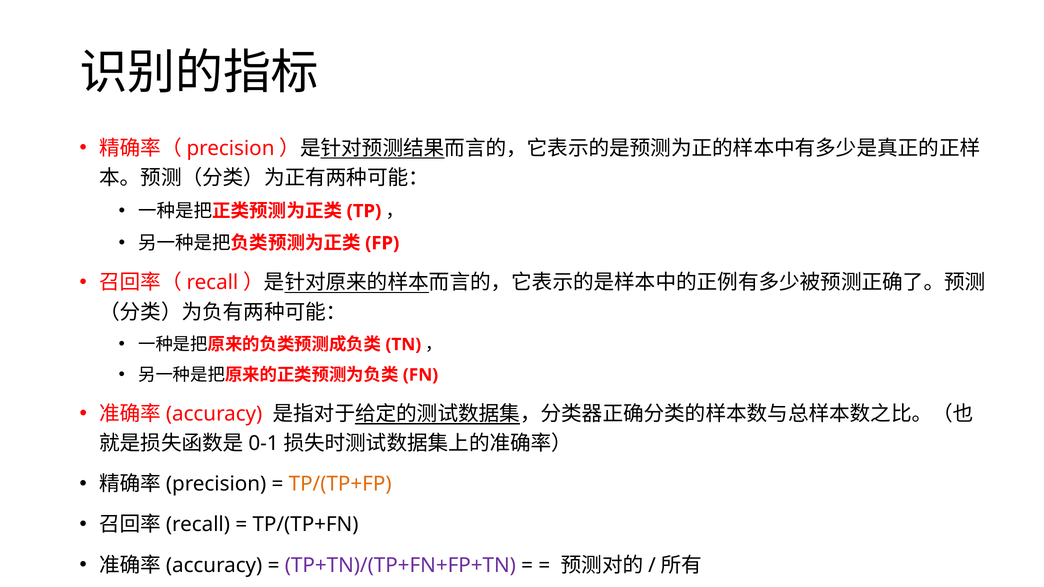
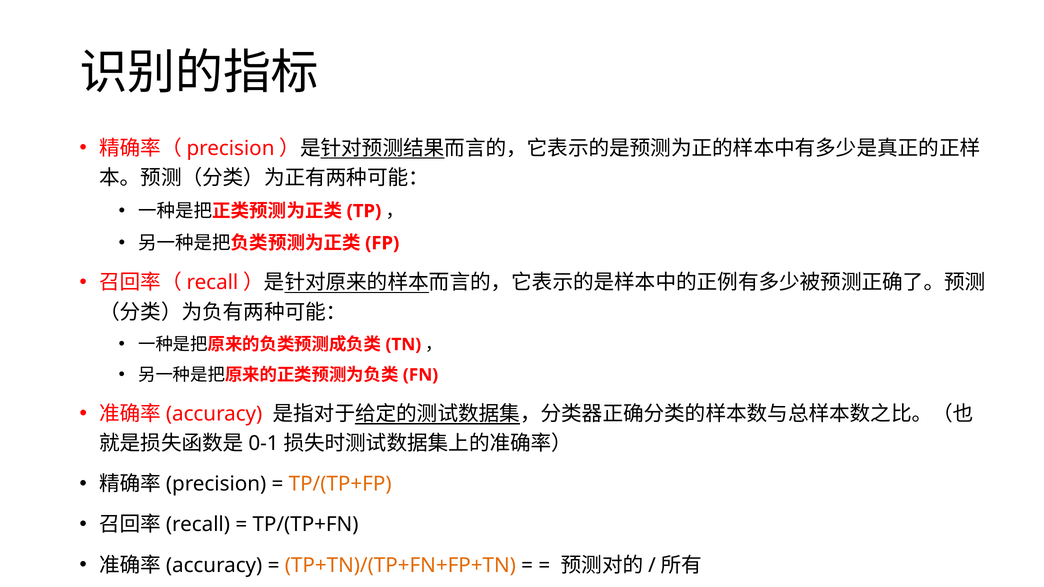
TP+TN)/(TP+FN+FP+TN colour: purple -> orange
